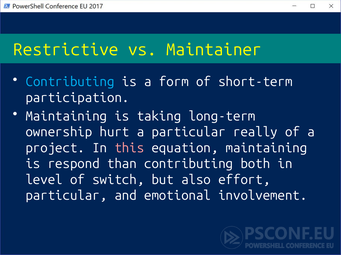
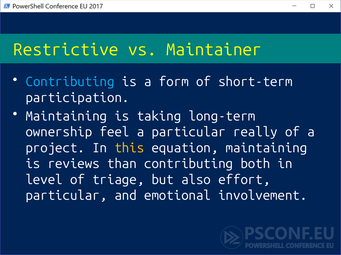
hurt: hurt -> feel
this colour: pink -> yellow
respond: respond -> reviews
switch: switch -> triage
